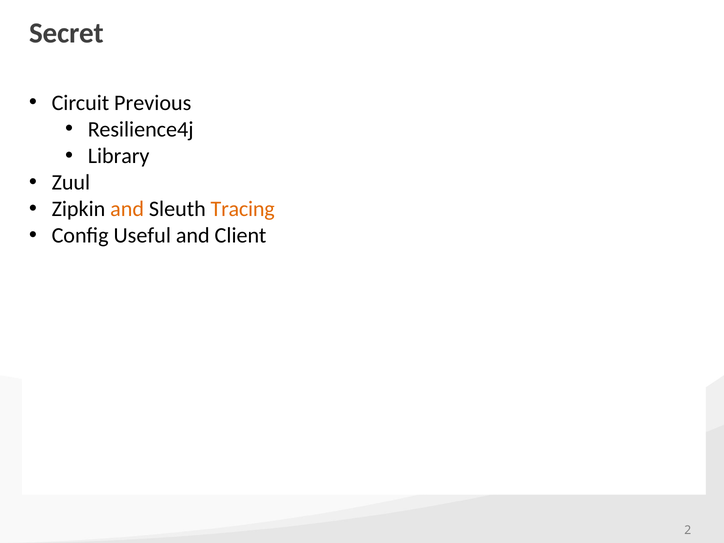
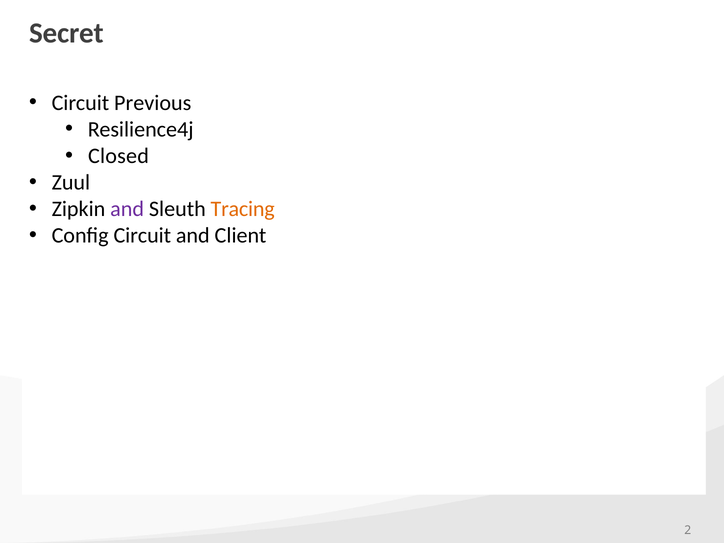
Library: Library -> Closed
and at (127, 209) colour: orange -> purple
Config Useful: Useful -> Circuit
